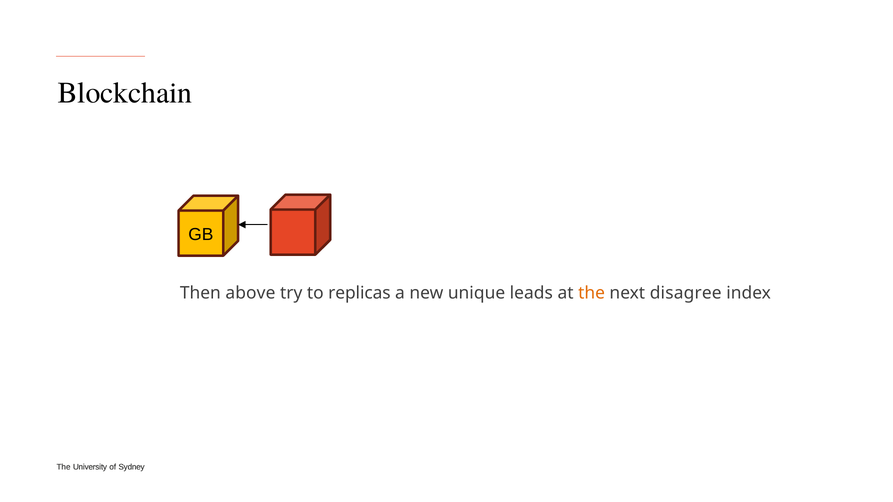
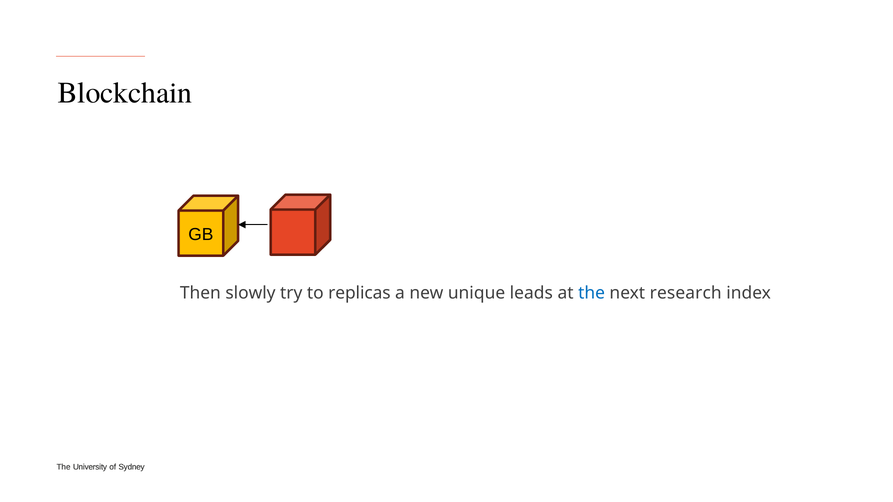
above: above -> slowly
the at (592, 293) colour: orange -> blue
disagree: disagree -> research
